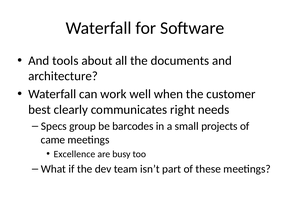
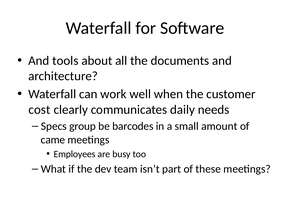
best: best -> cost
right: right -> daily
projects: projects -> amount
Excellence: Excellence -> Employees
